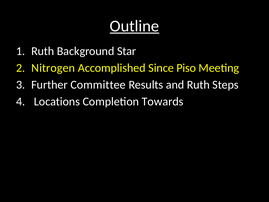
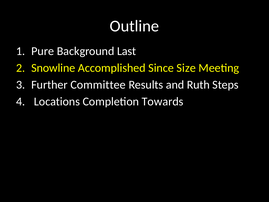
Outline underline: present -> none
Ruth at (43, 51): Ruth -> Pure
Star: Star -> Last
Nitrogen: Nitrogen -> Snowline
Piso: Piso -> Size
